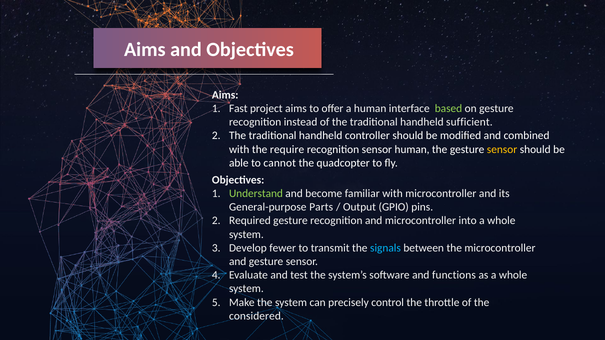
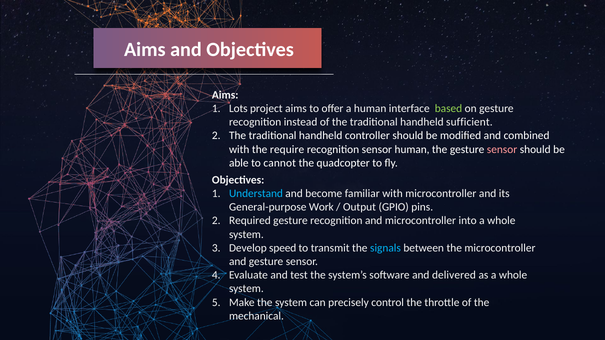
Fast: Fast -> Lots
sensor at (502, 149) colour: yellow -> pink
Understand colour: light green -> light blue
Parts: Parts -> Work
fewer: fewer -> speed
functions: functions -> delivered
considered: considered -> mechanical
